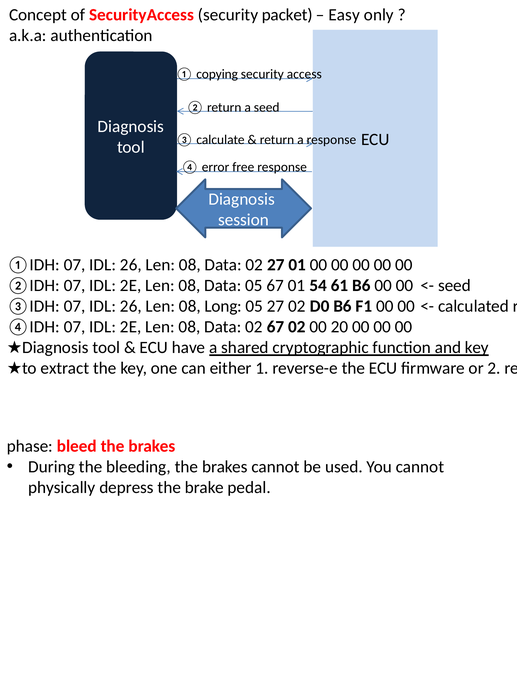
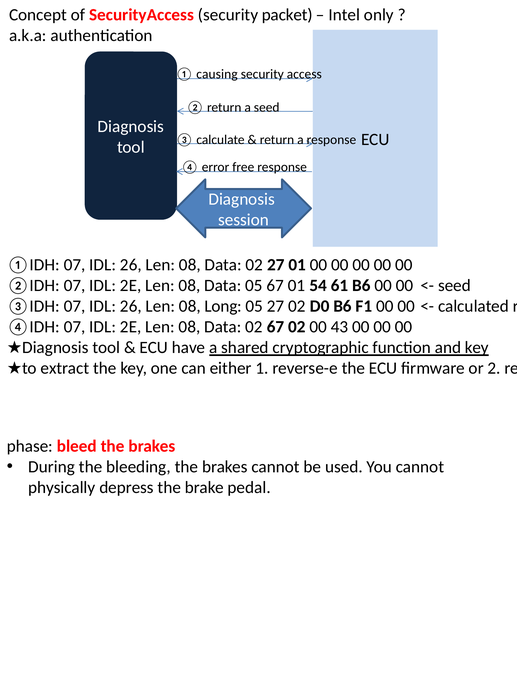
Easy: Easy -> Intel
copying: copying -> causing
20: 20 -> 43
